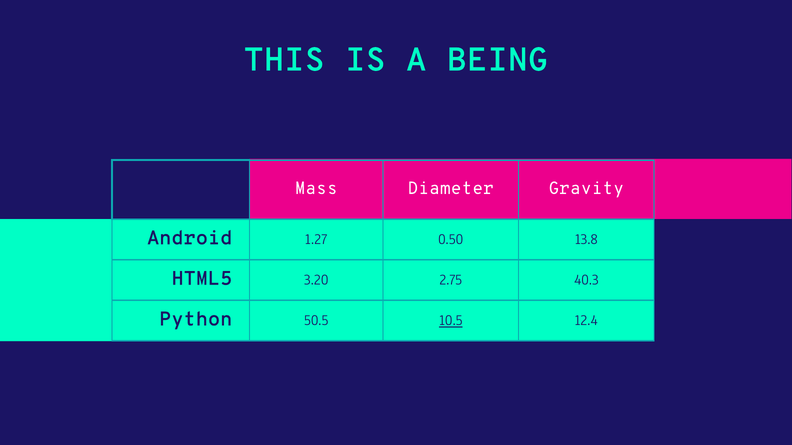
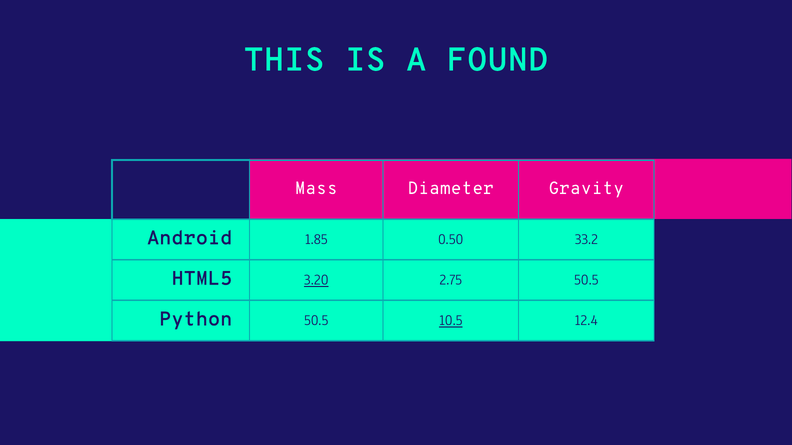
BEING: BEING -> FOUND
1.27: 1.27 -> 1.85
13.8: 13.8 -> 33.2
3.20 underline: none -> present
2.75 40.3: 40.3 -> 50.5
